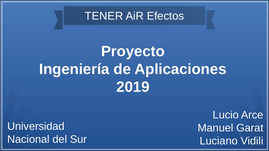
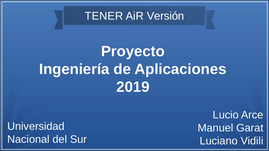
Efectos: Efectos -> Versión
